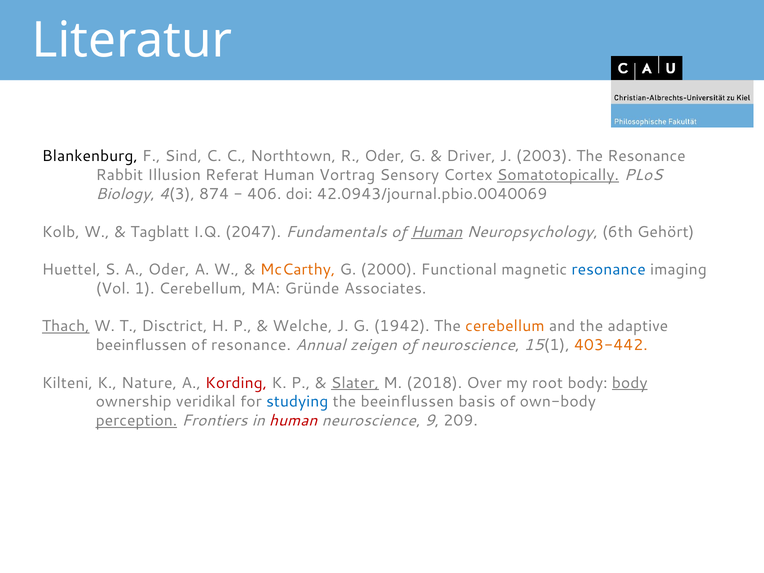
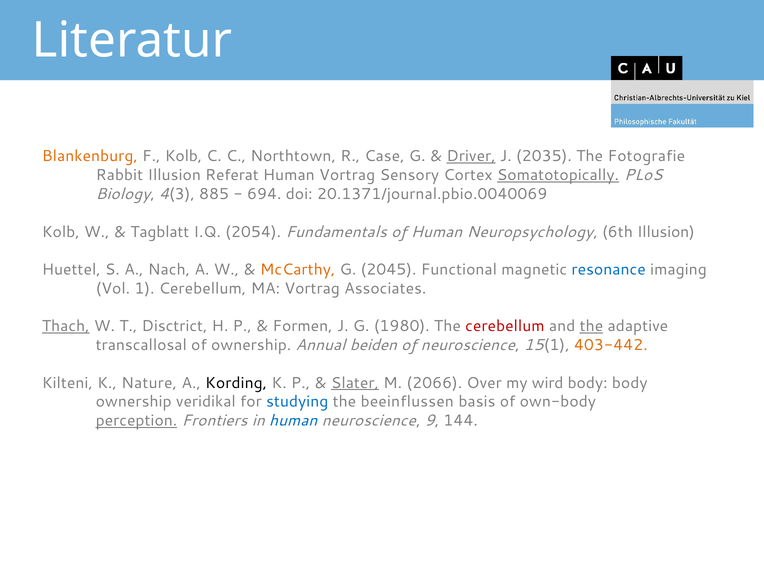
Blankenburg colour: black -> orange
F Sind: Sind -> Kolb
R Oder: Oder -> Case
Driver underline: none -> present
2003: 2003 -> 2035
The Resonance: Resonance -> Fotografie
874: 874 -> 885
406: 406 -> 694
42.0943/journal.pbio.0040069: 42.0943/journal.pbio.0040069 -> 20.1371/journal.pbio.0040069
2047: 2047 -> 2054
Human at (437, 232) underline: present -> none
6th Gehört: Gehört -> Illusion
A Oder: Oder -> Nach
2000: 2000 -> 2045
MA Gründe: Gründe -> Vortrag
Welche: Welche -> Formen
1942: 1942 -> 1980
cerebellum at (505, 326) colour: orange -> red
the at (591, 326) underline: none -> present
beeinflussen at (141, 345): beeinflussen -> transcallosal
of resonance: resonance -> ownership
zeigen: zeigen -> beiden
Kording colour: red -> black
2018: 2018 -> 2066
root: root -> wird
body at (630, 383) underline: present -> none
human at (293, 421) colour: red -> blue
209: 209 -> 144
